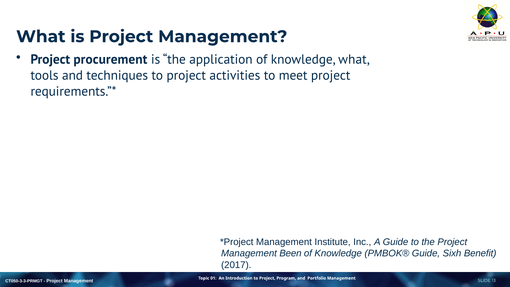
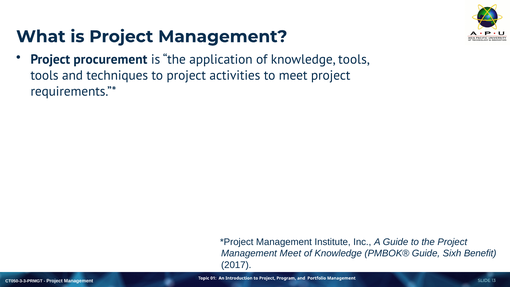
knowledge what: what -> tools
Management Been: Been -> Meet
